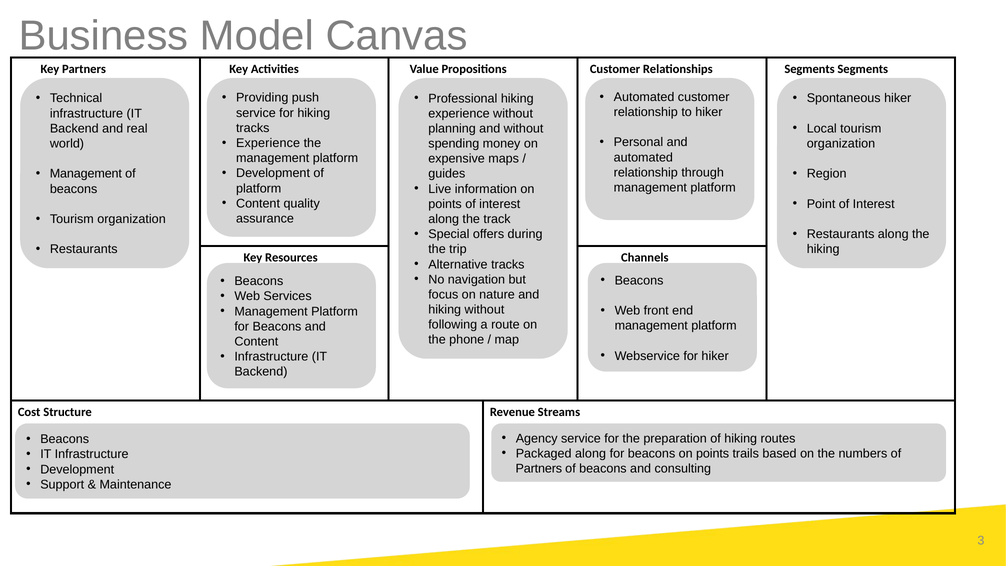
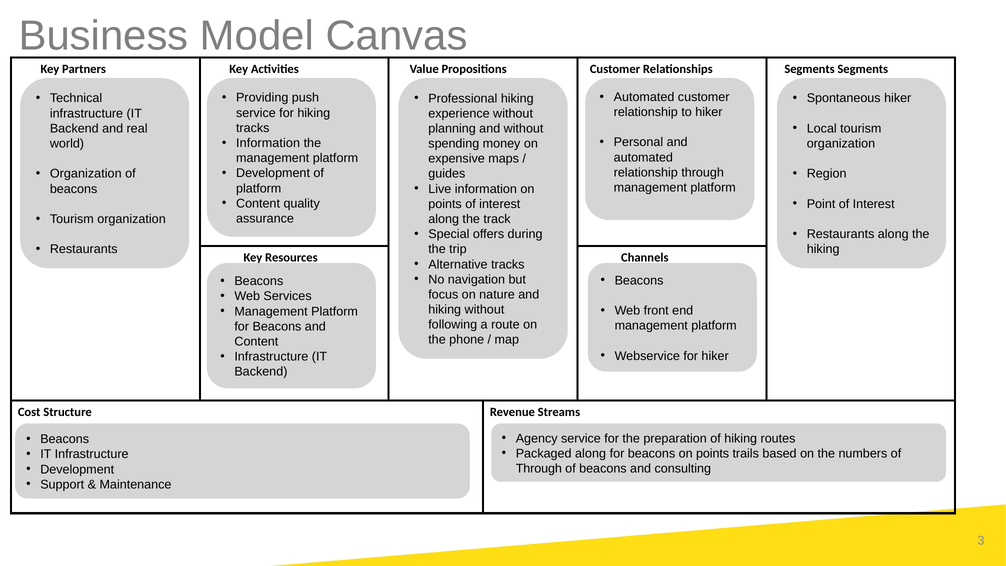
Experience at (268, 143): Experience -> Information
Management at (86, 174): Management -> Organization
Partners at (539, 468): Partners -> Through
